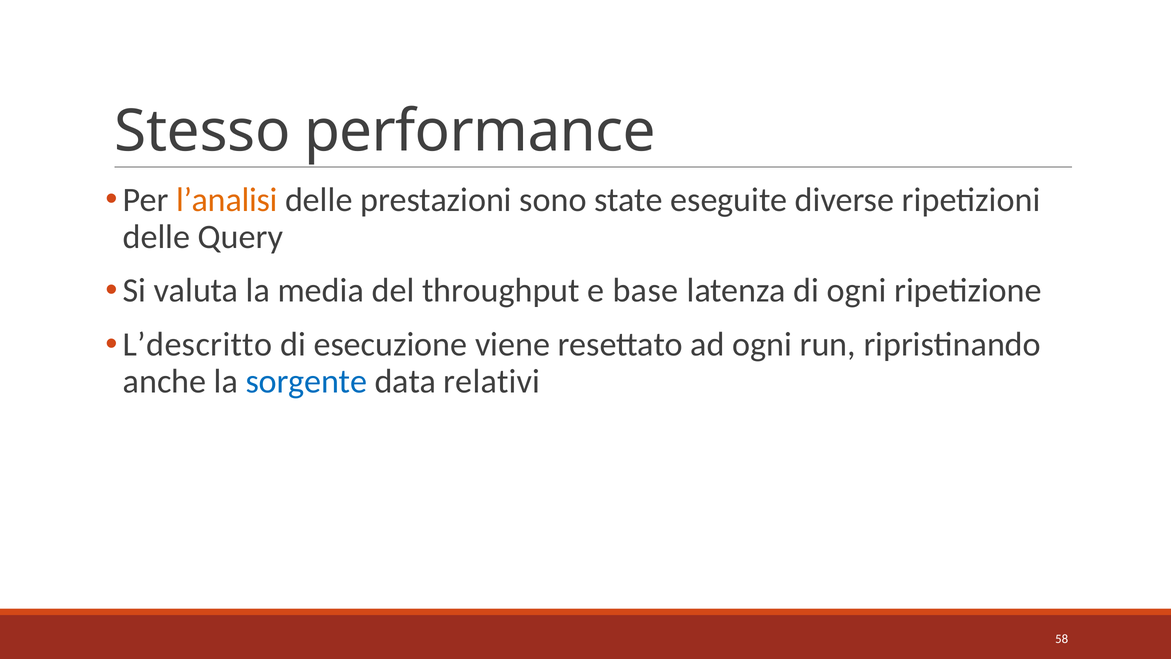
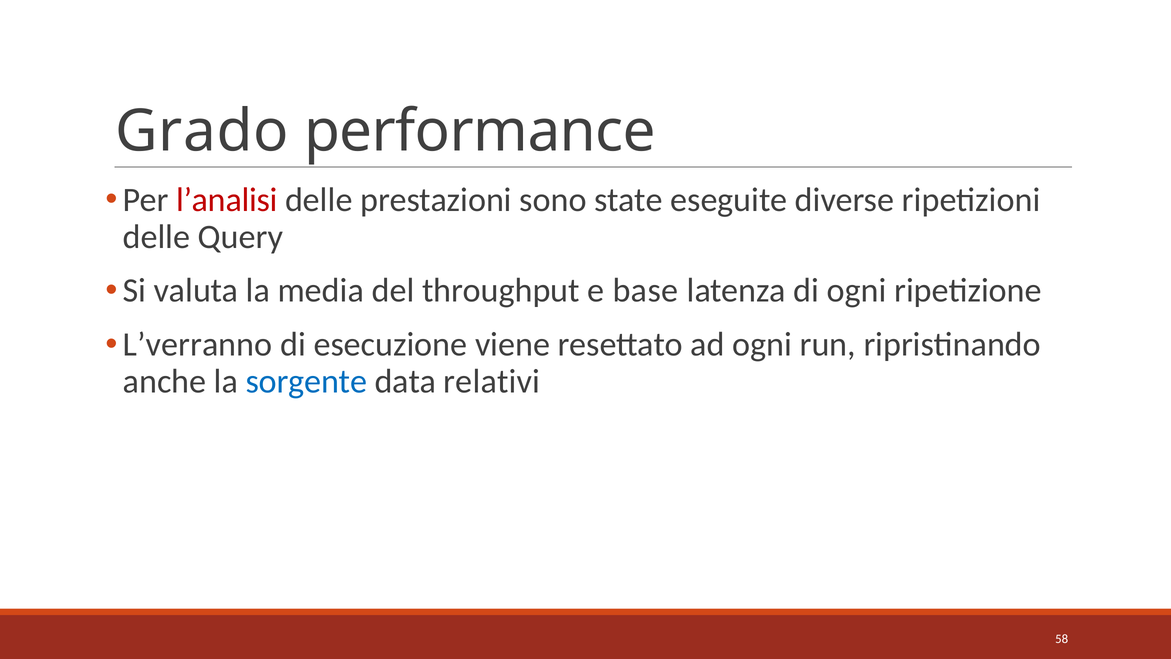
Stesso: Stesso -> Grado
l’analisi colour: orange -> red
L’descritto: L’descritto -> L’verranno
